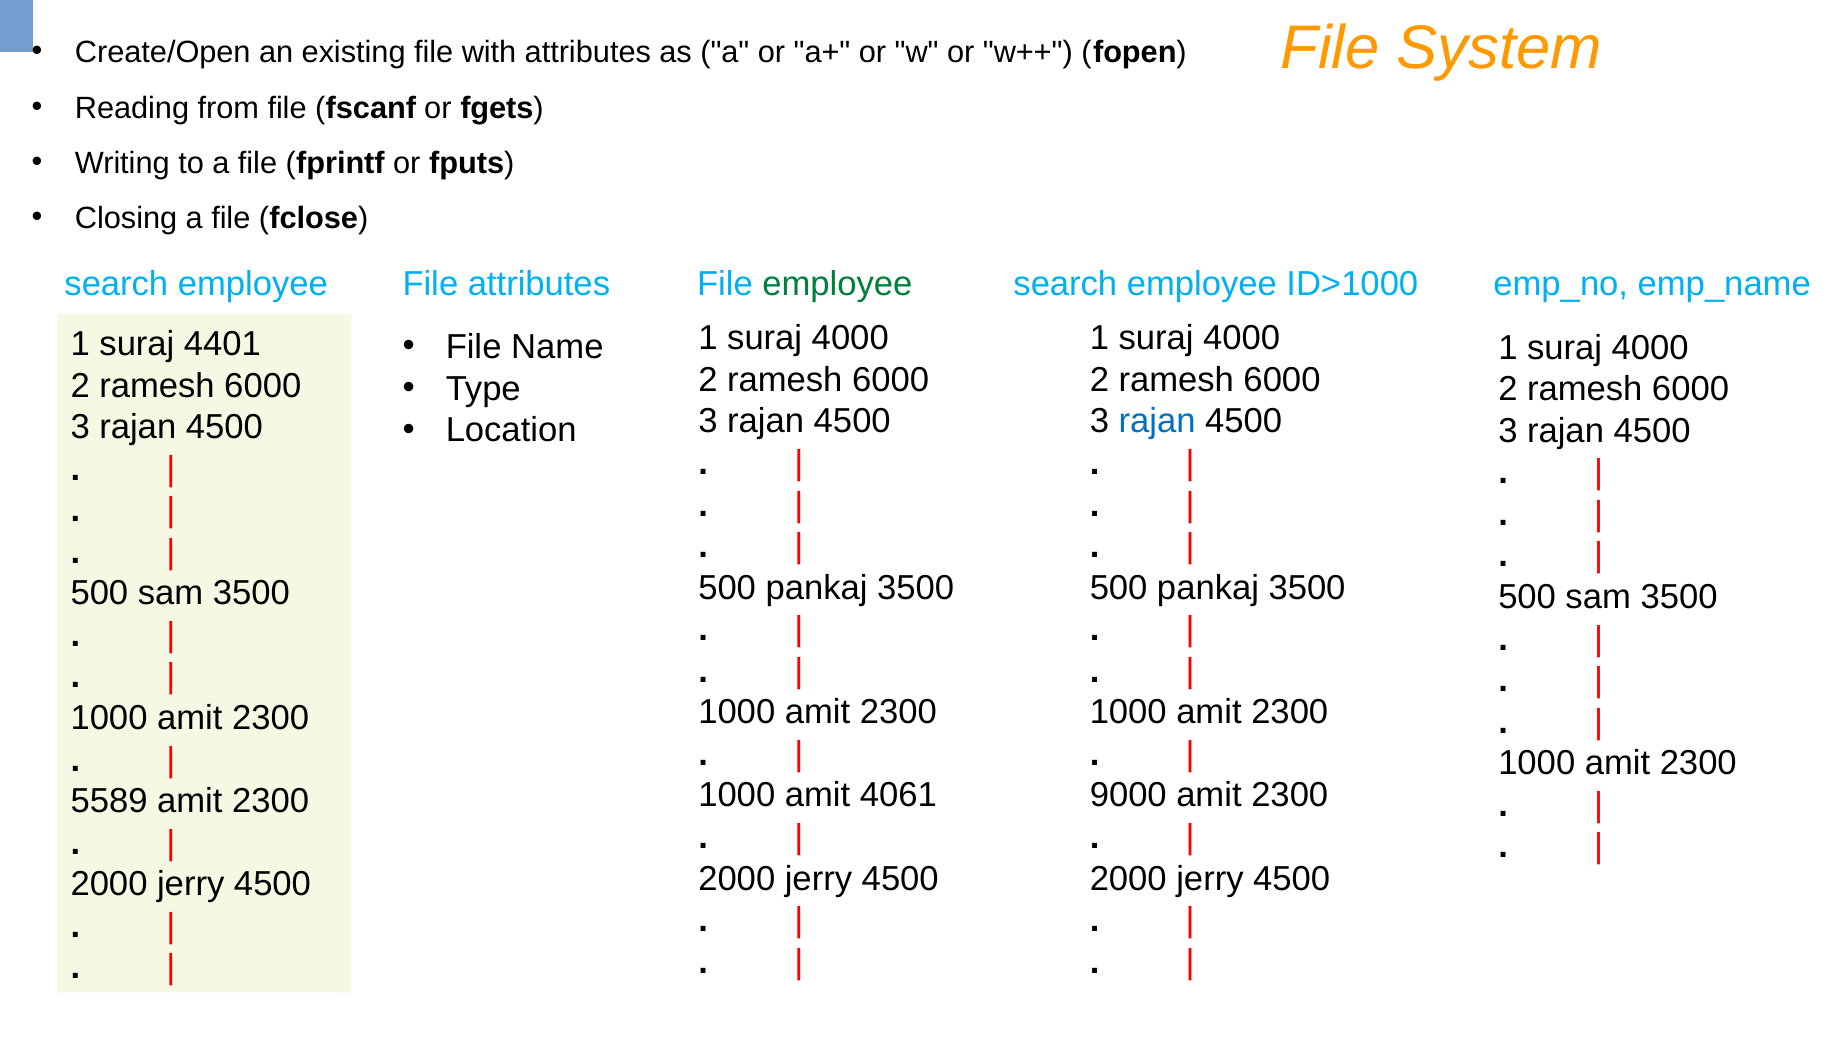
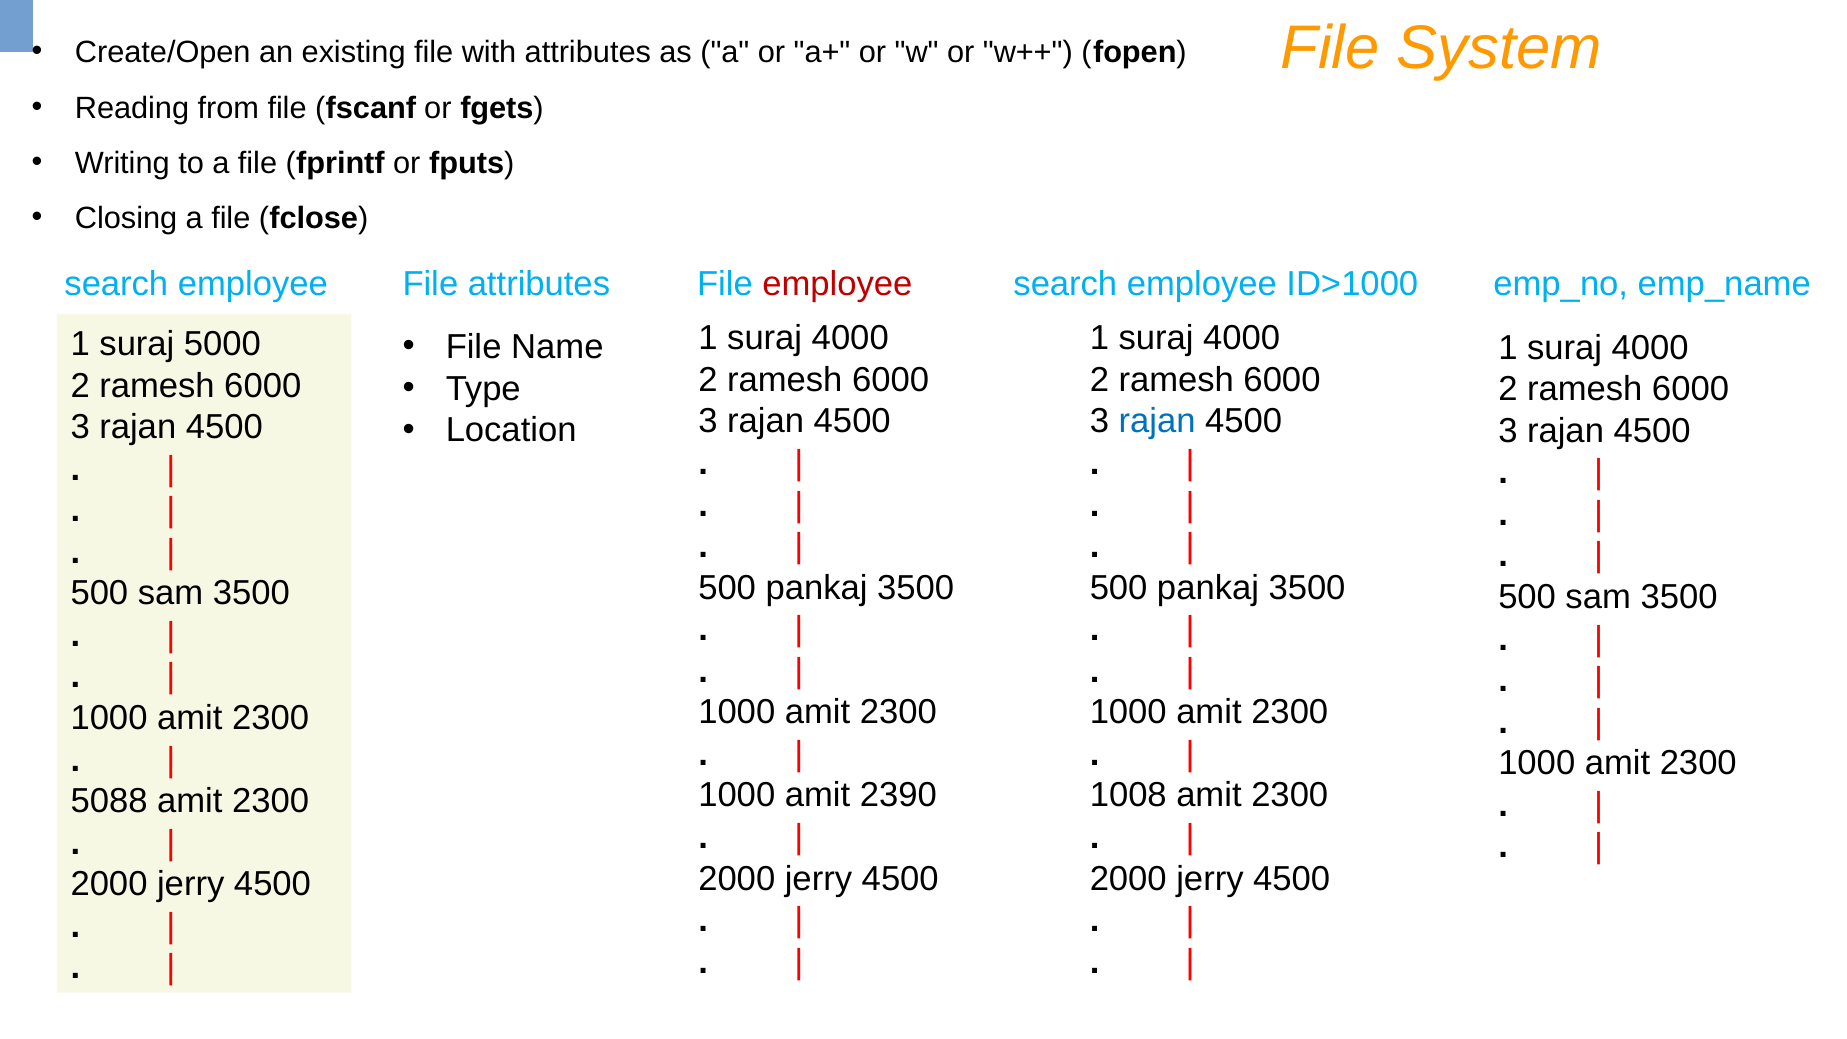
employee at (837, 284) colour: green -> red
4401: 4401 -> 5000
4061: 4061 -> 2390
9000: 9000 -> 1008
5589: 5589 -> 5088
